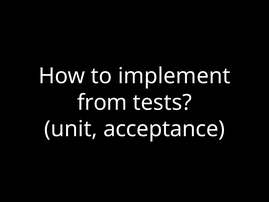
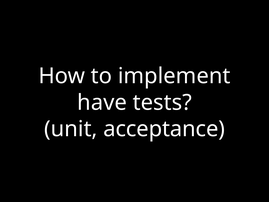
from: from -> have
